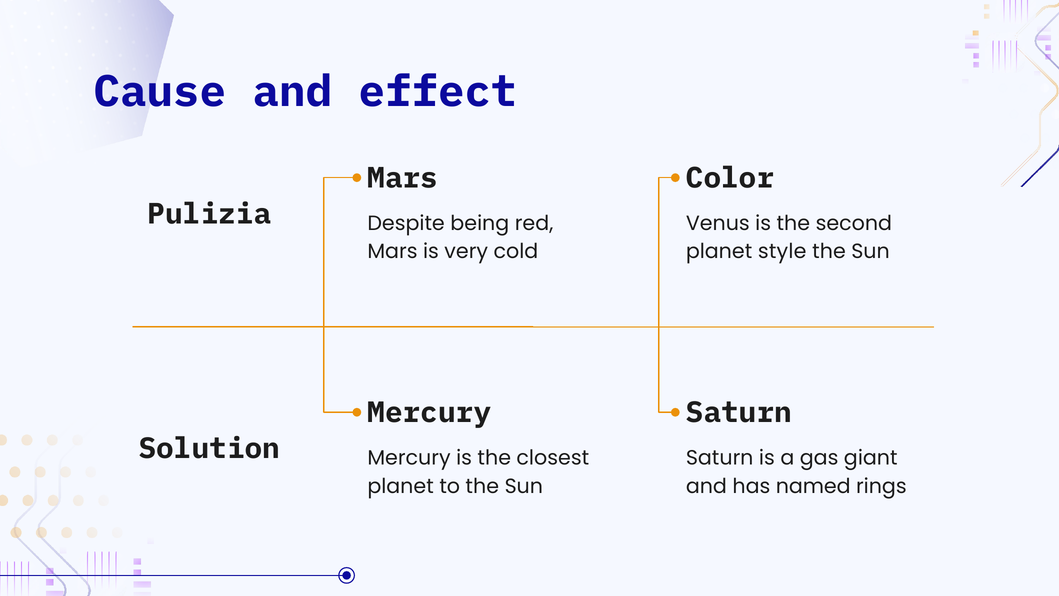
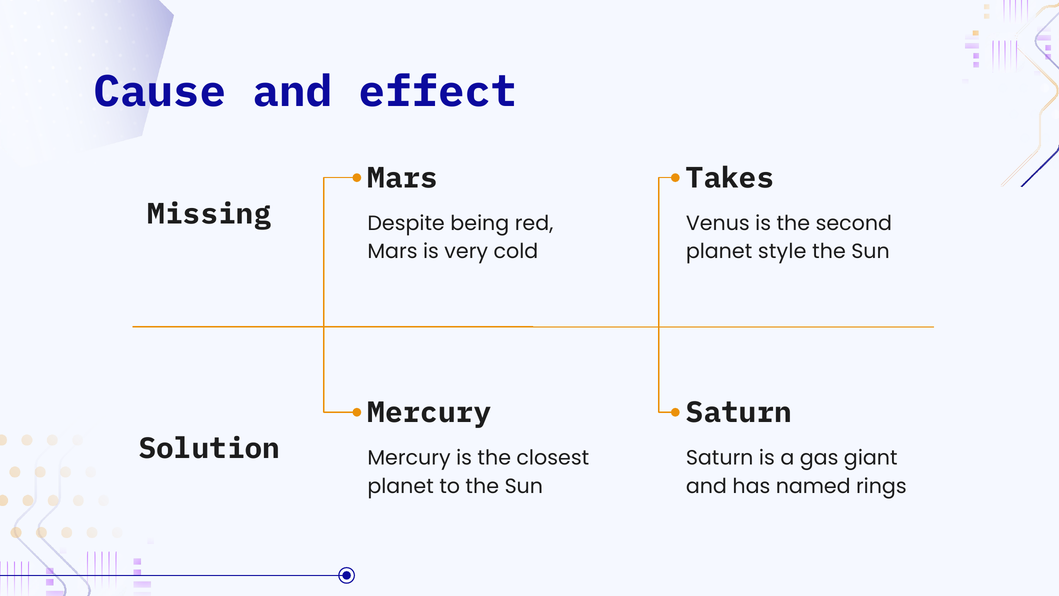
Color: Color -> Takes
Pulizia: Pulizia -> Missing
